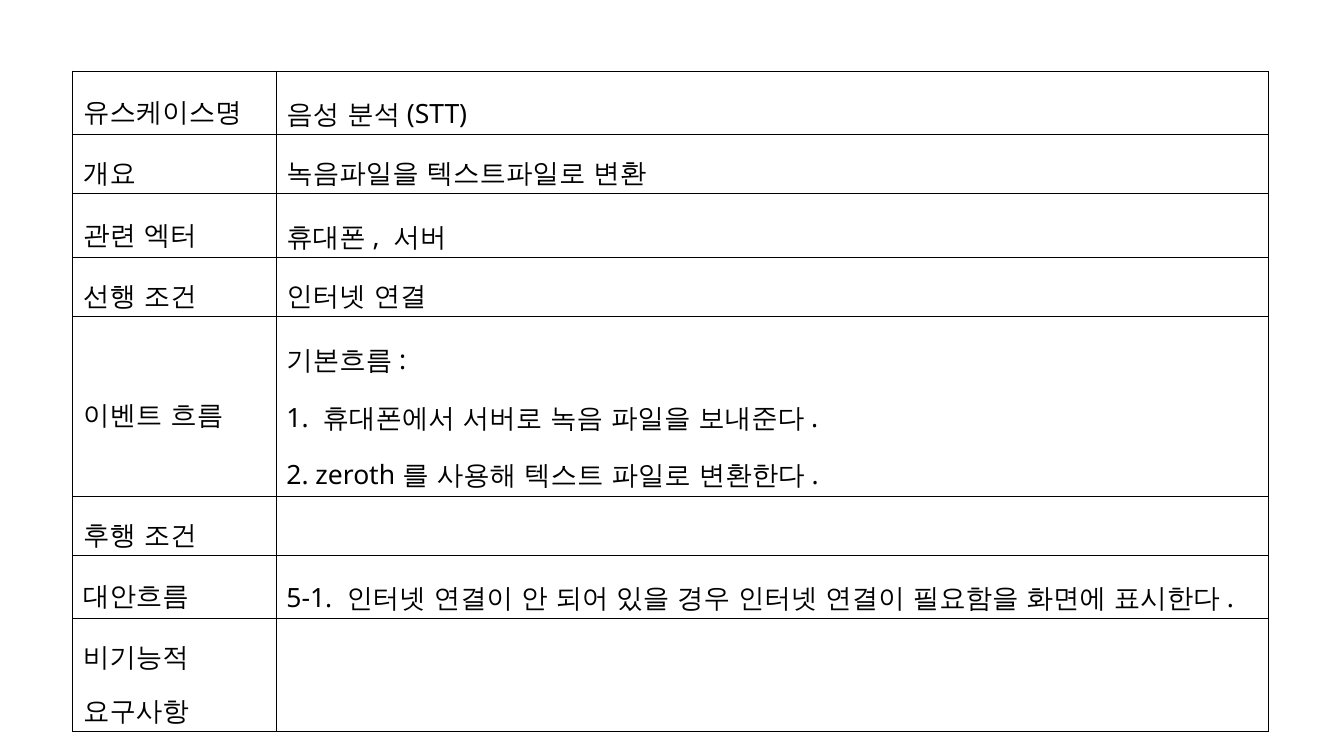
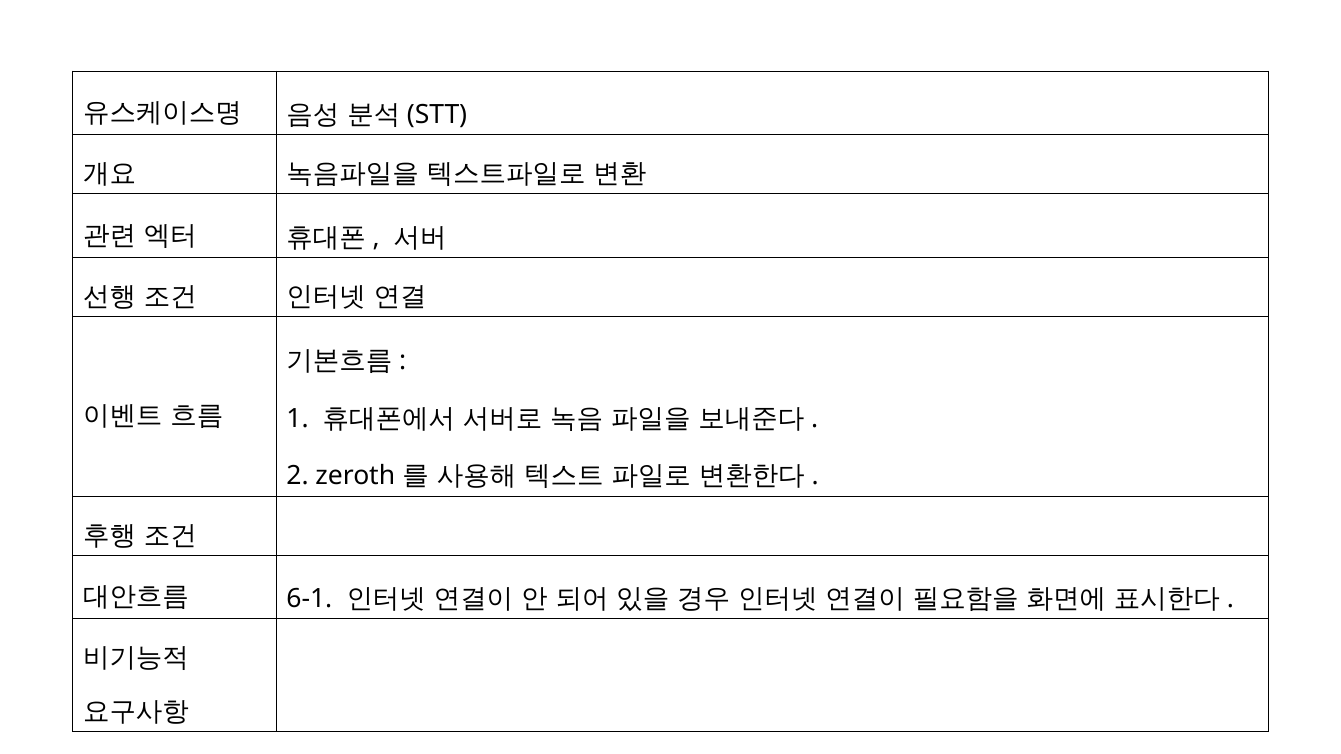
5-1: 5-1 -> 6-1
